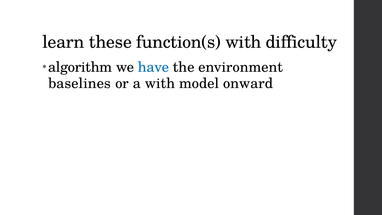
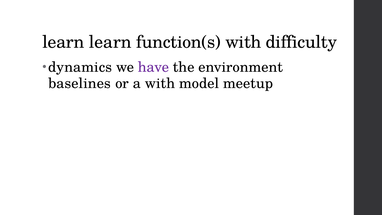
learn these: these -> learn
algorithm: algorithm -> dynamics
have colour: blue -> purple
onward: onward -> meetup
